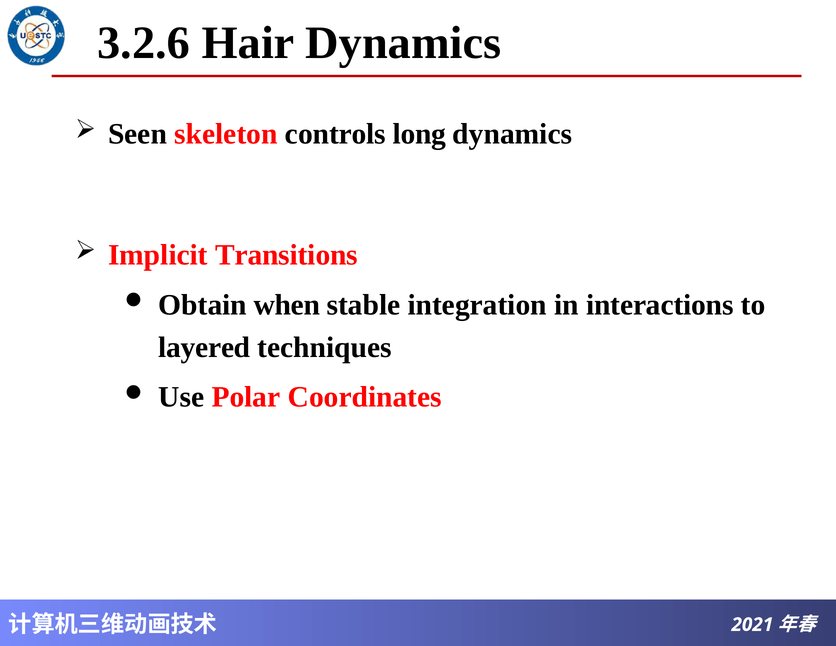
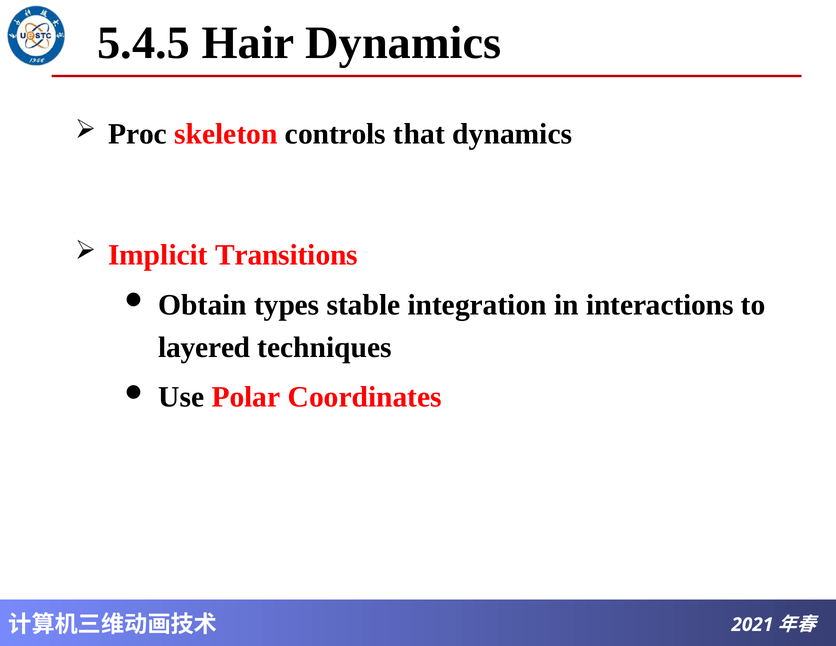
3.2.6: 3.2.6 -> 5.4.5
Seen: Seen -> Proc
long: long -> that
when: when -> types
